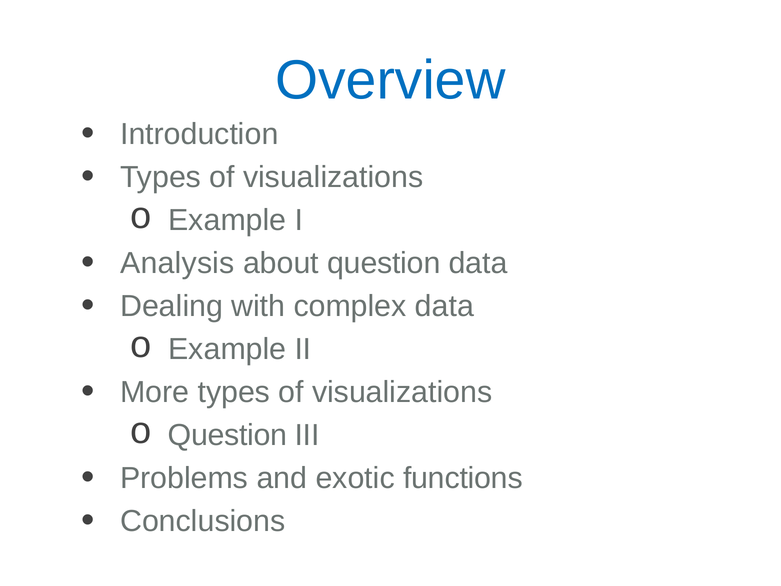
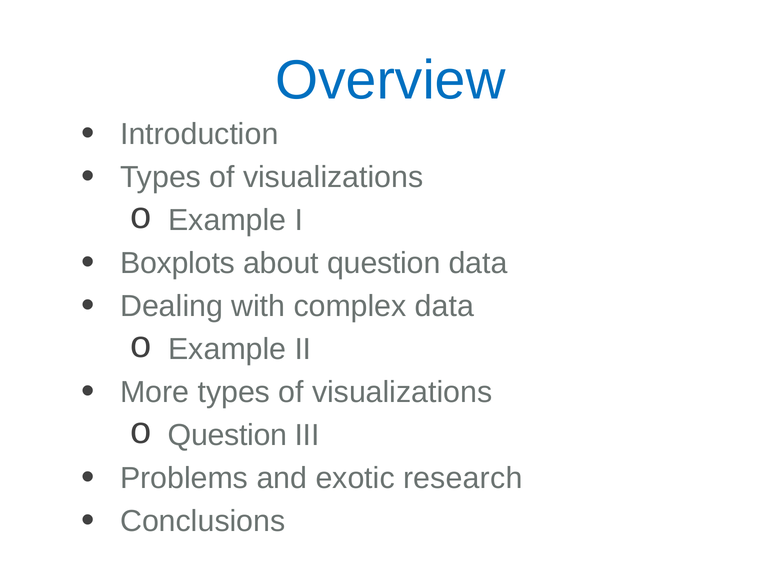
Analysis: Analysis -> Boxplots
functions: functions -> research
